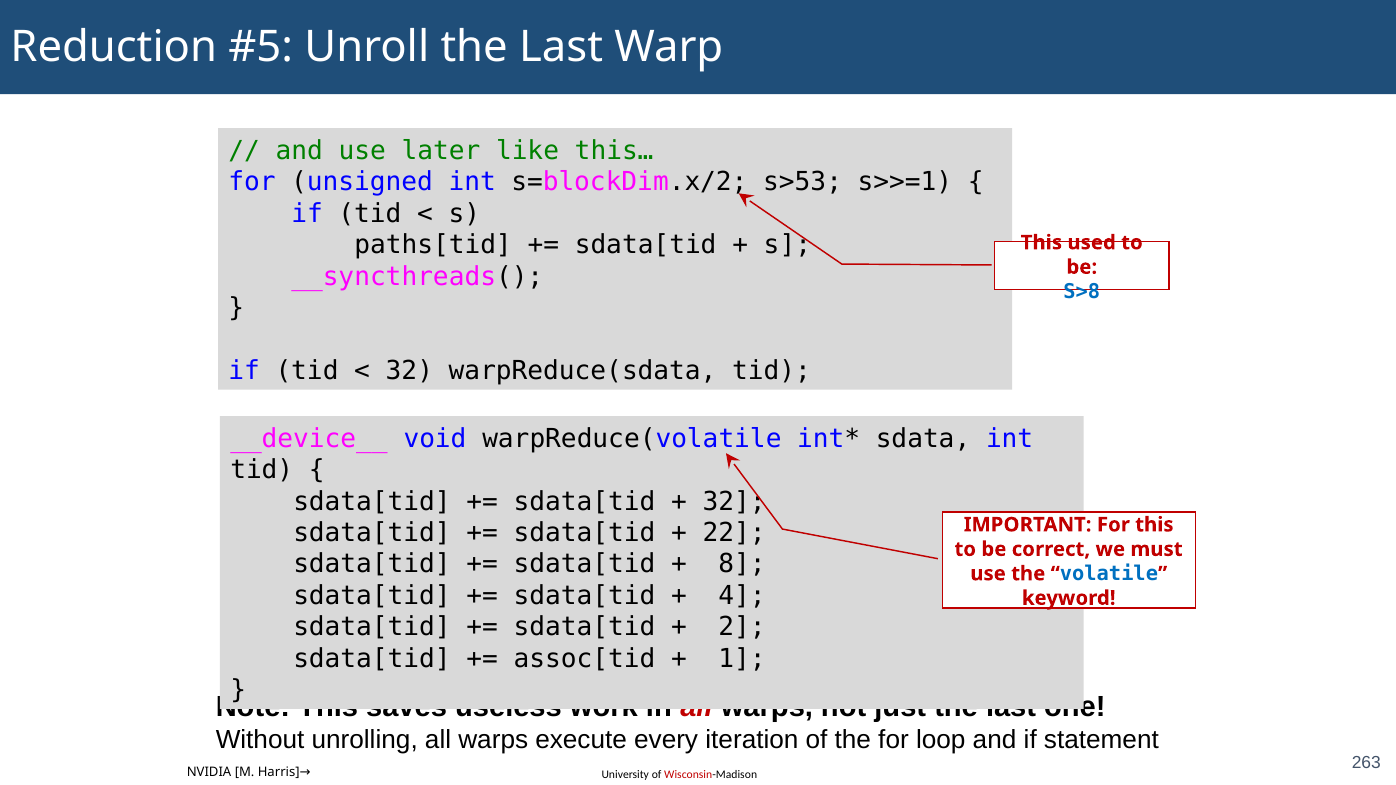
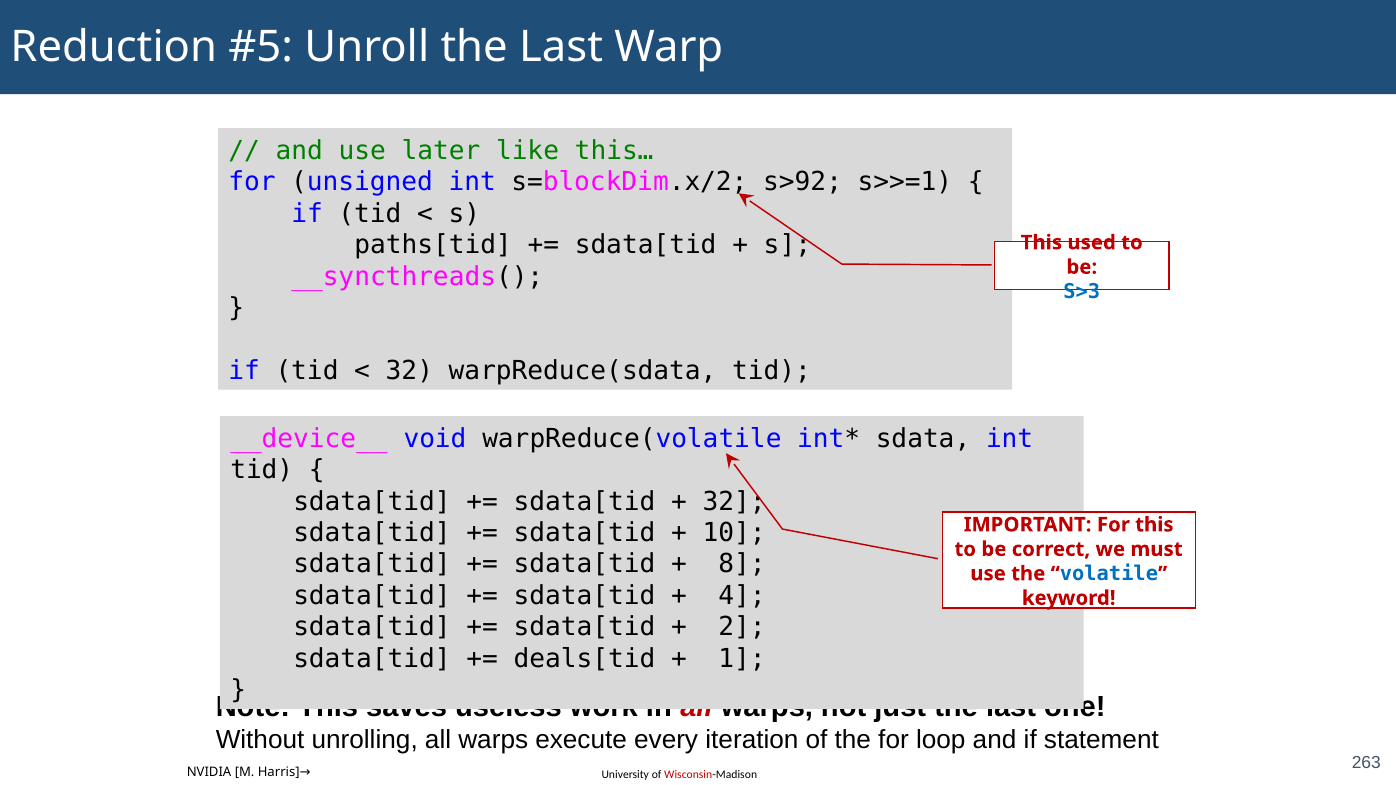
s>53: s>53 -> s>92
S>8: S>8 -> S>3
22: 22 -> 10
assoc[tid: assoc[tid -> deals[tid
